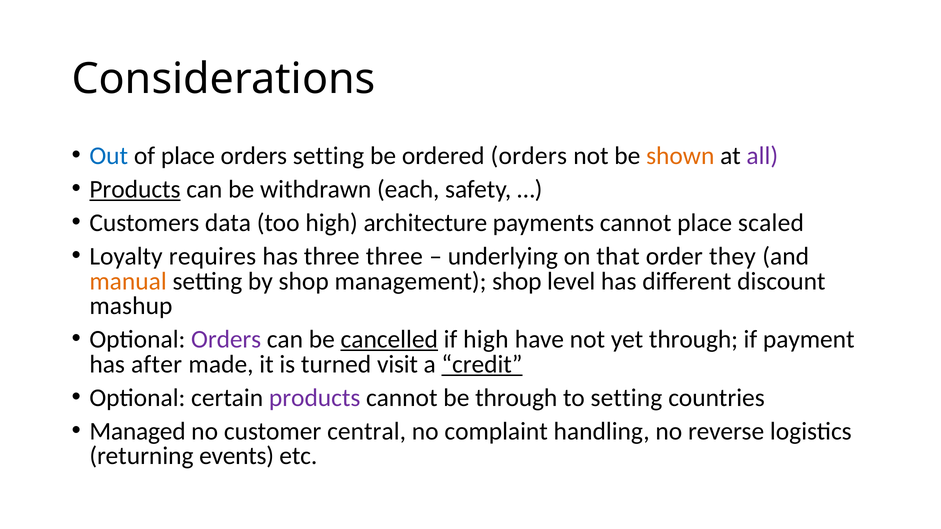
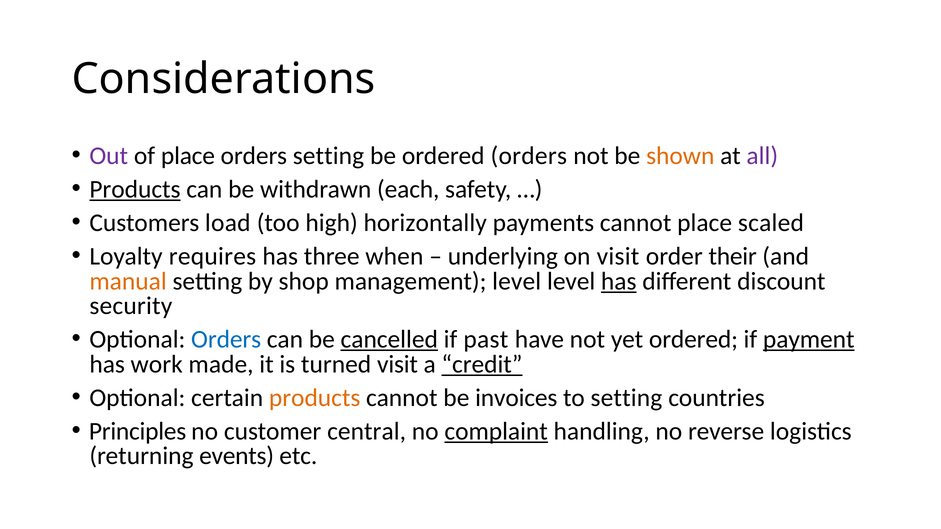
Out colour: blue -> purple
data: data -> load
architecture: architecture -> horizontally
three three: three -> when
on that: that -> visit
they: they -> their
management shop: shop -> level
has at (619, 281) underline: none -> present
mashup: mashup -> security
Orders at (226, 340) colour: purple -> blue
if high: high -> past
yet through: through -> ordered
payment underline: none -> present
after: after -> work
products at (315, 398) colour: purple -> orange
be through: through -> invoices
Managed: Managed -> Principles
complaint underline: none -> present
